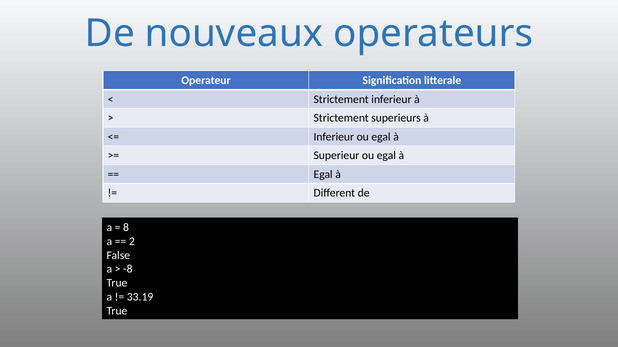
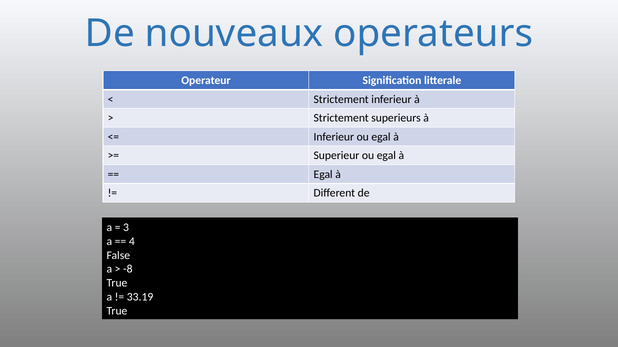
8: 8 -> 3
2: 2 -> 4
